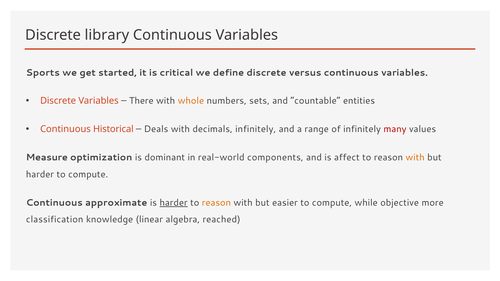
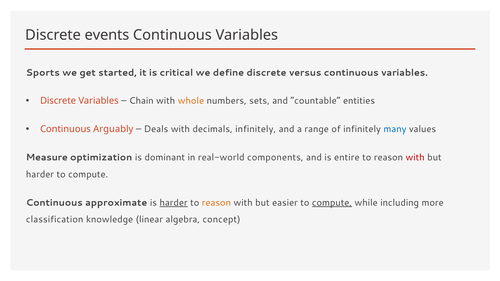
library: library -> events
There: There -> Chain
Historical: Historical -> Arguably
many colour: red -> blue
affect: affect -> entire
with at (415, 158) colour: orange -> red
compute at (332, 203) underline: none -> present
objective: objective -> including
reached: reached -> concept
